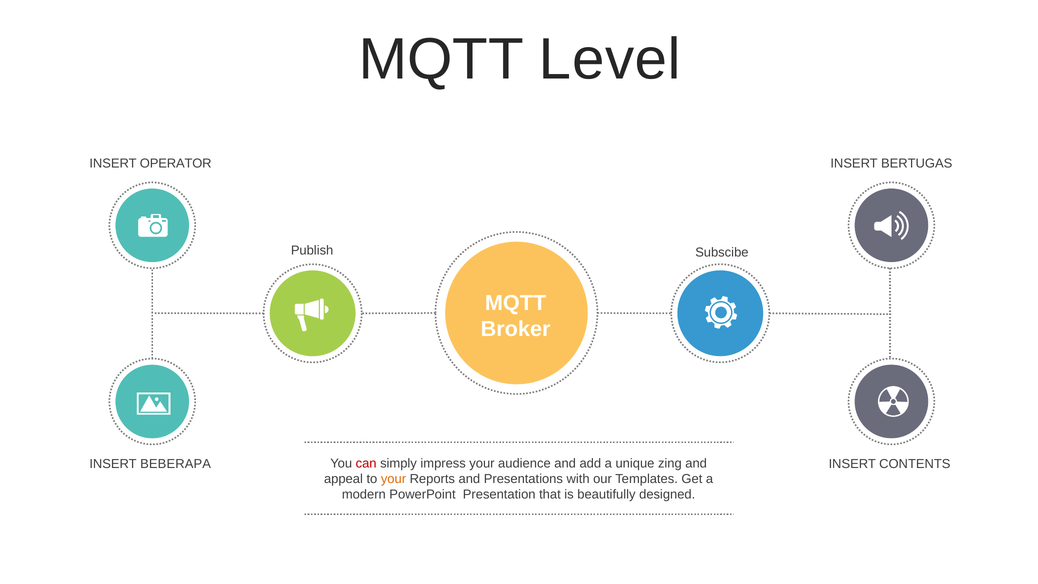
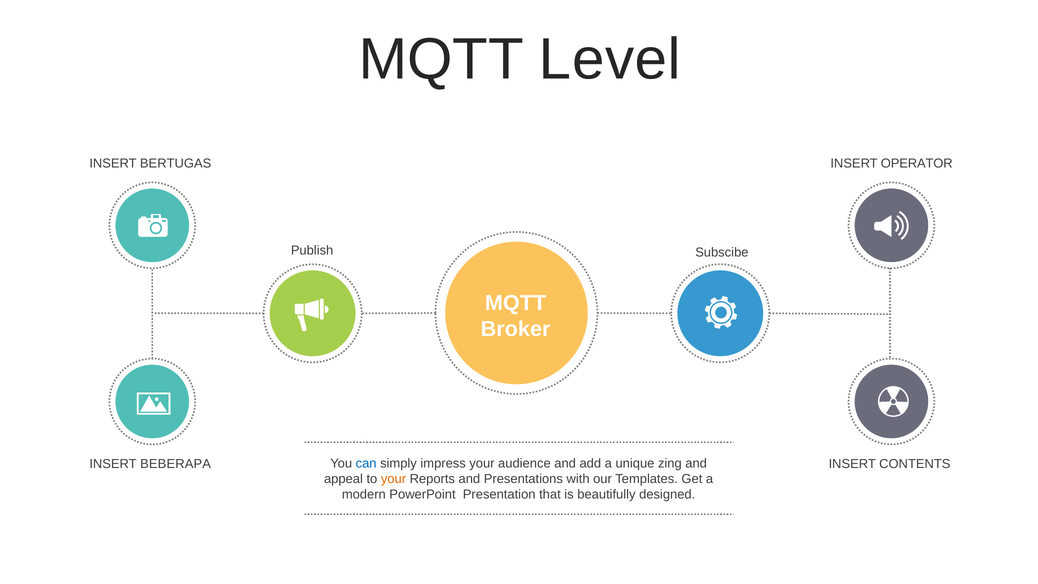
OPERATOR: OPERATOR -> BERTUGAS
BERTUGAS: BERTUGAS -> OPERATOR
can colour: red -> blue
